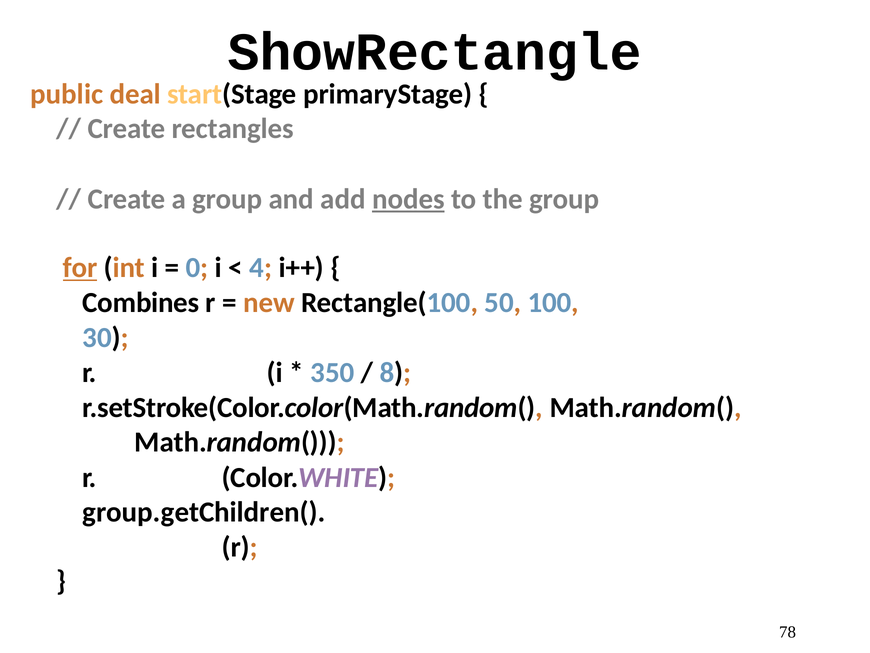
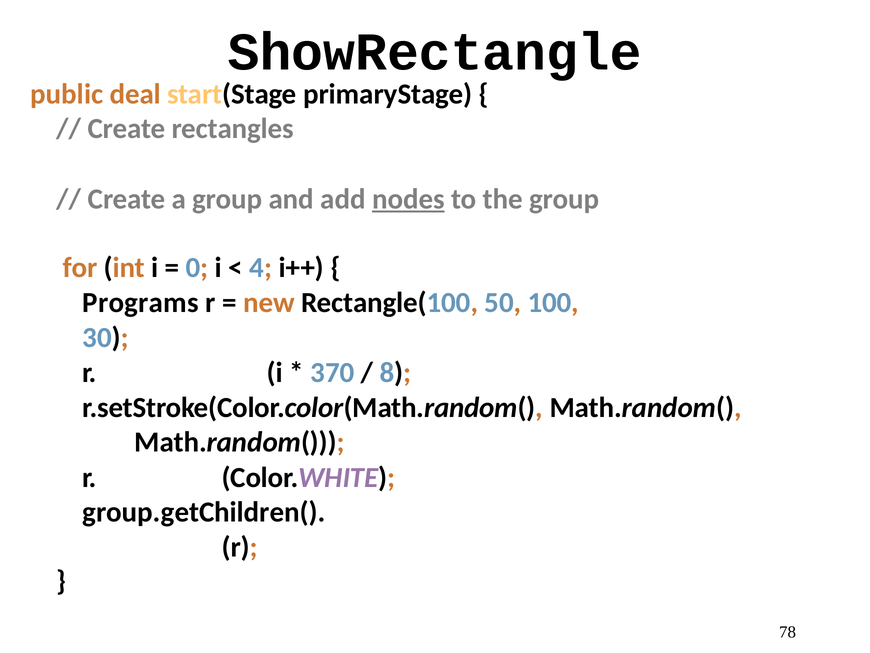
for underline: present -> none
Combines: Combines -> Programs
350: 350 -> 370
